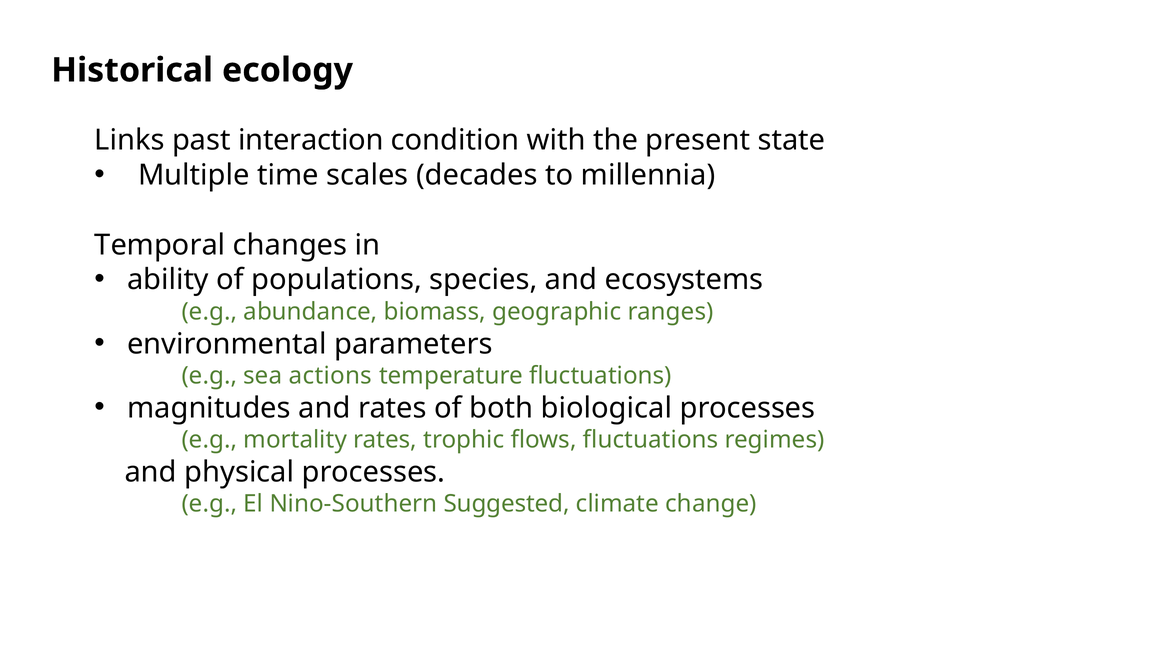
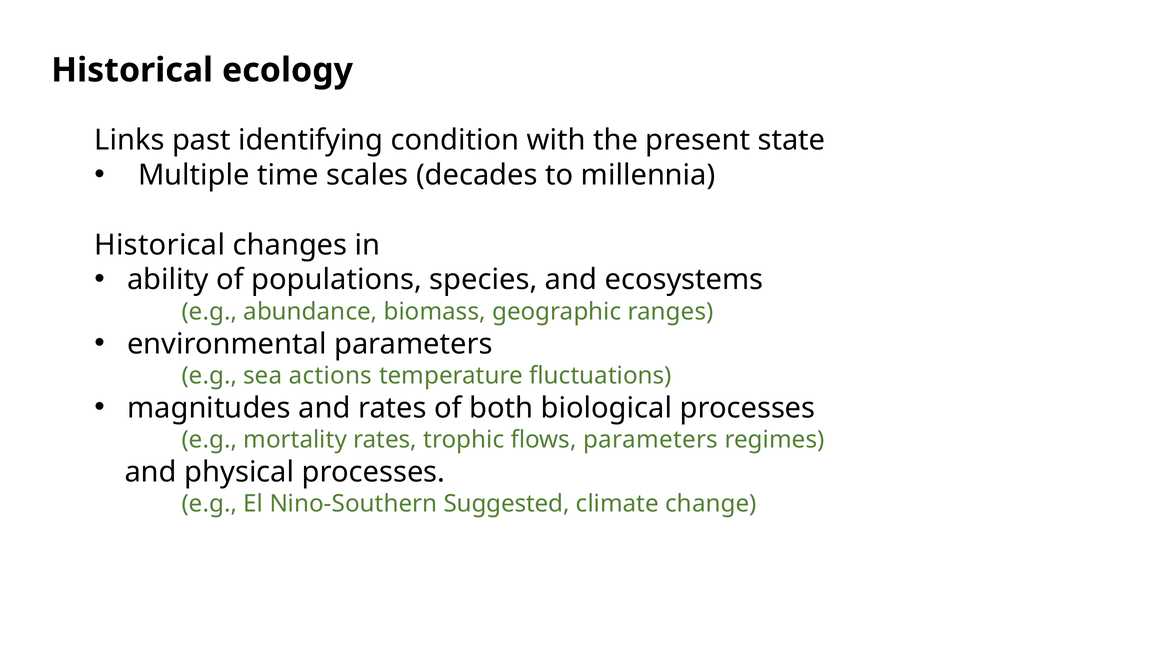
interaction: interaction -> identifying
Temporal at (160, 245): Temporal -> Historical
flows fluctuations: fluctuations -> parameters
